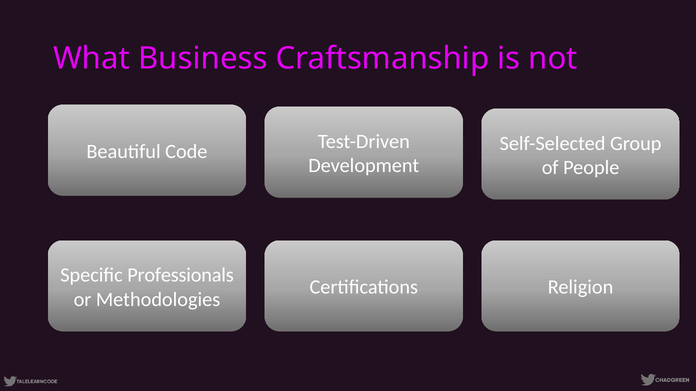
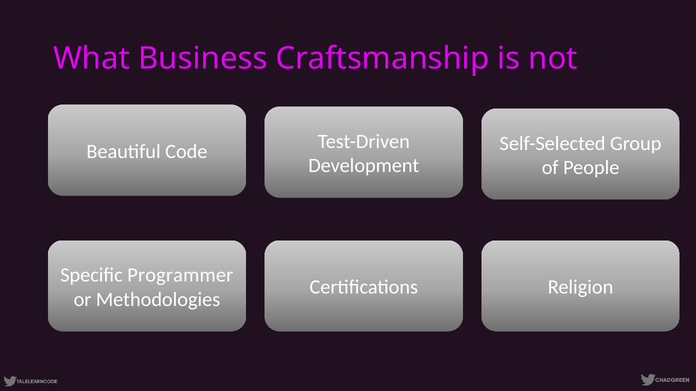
Professionals: Professionals -> Programmer
